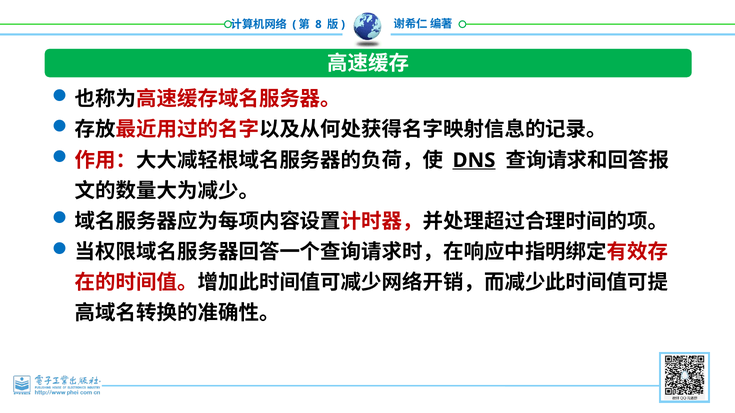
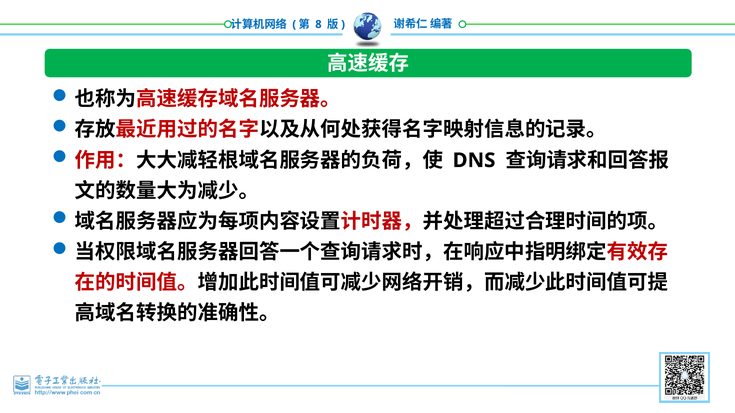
DNS underline: present -> none
